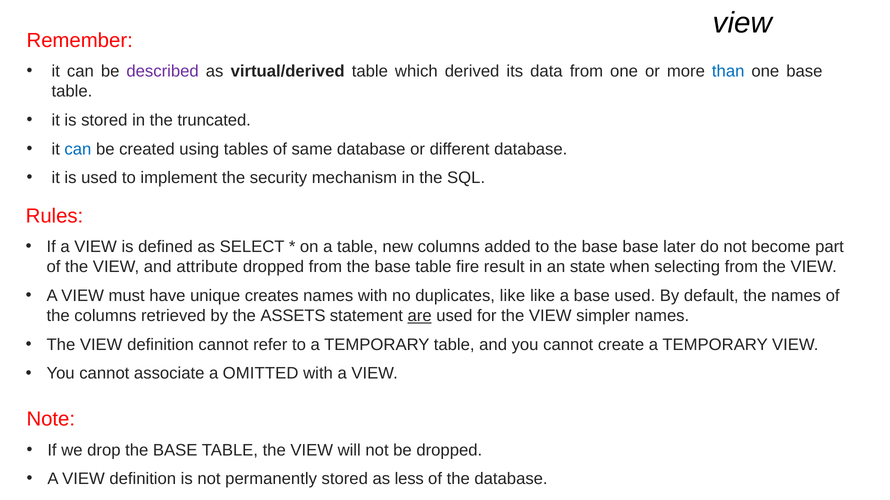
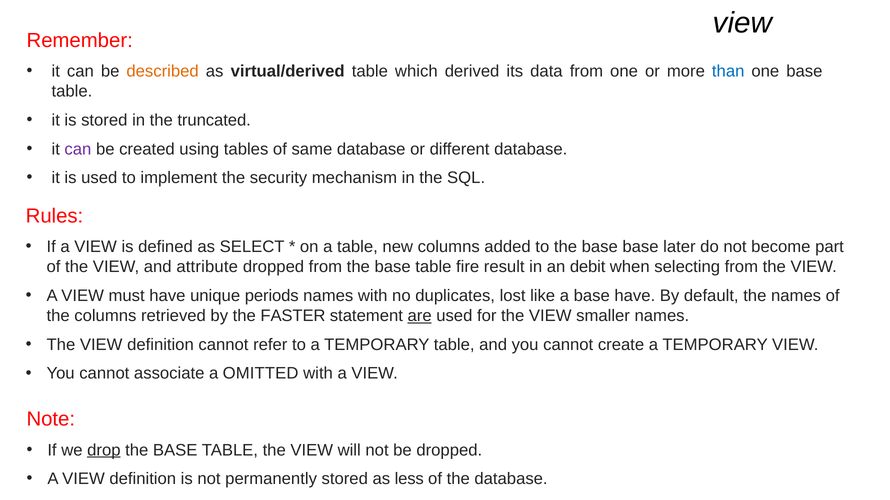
described colour: purple -> orange
can at (78, 149) colour: blue -> purple
state: state -> debit
creates: creates -> periods
duplicates like: like -> lost
base used: used -> have
ASSETS: ASSETS -> FASTER
simpler: simpler -> smaller
drop underline: none -> present
